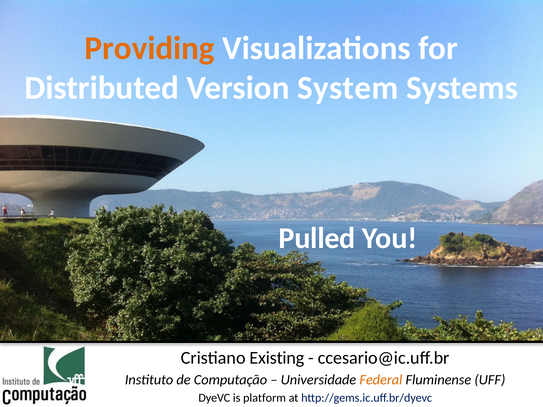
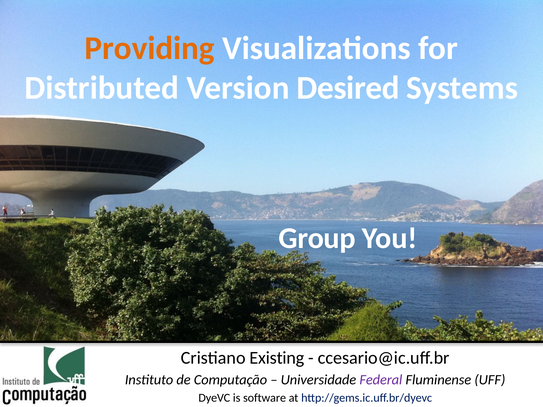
System: System -> Desired
Pulled: Pulled -> Group
Federal colour: orange -> purple
platform: platform -> software
